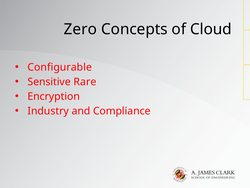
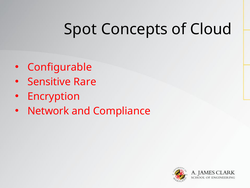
Zero: Zero -> Spot
Industry: Industry -> Network
